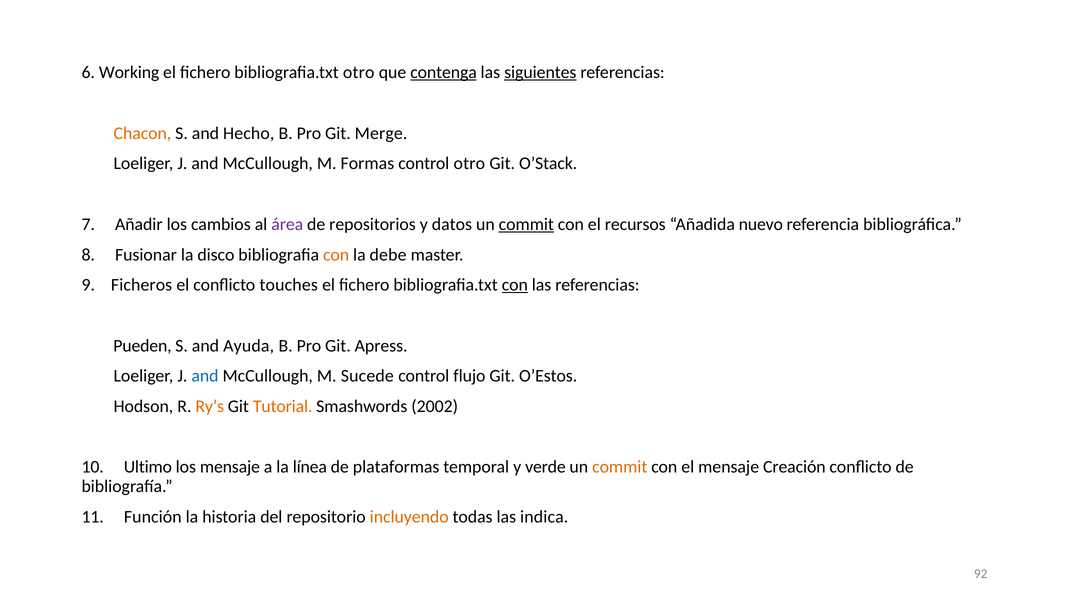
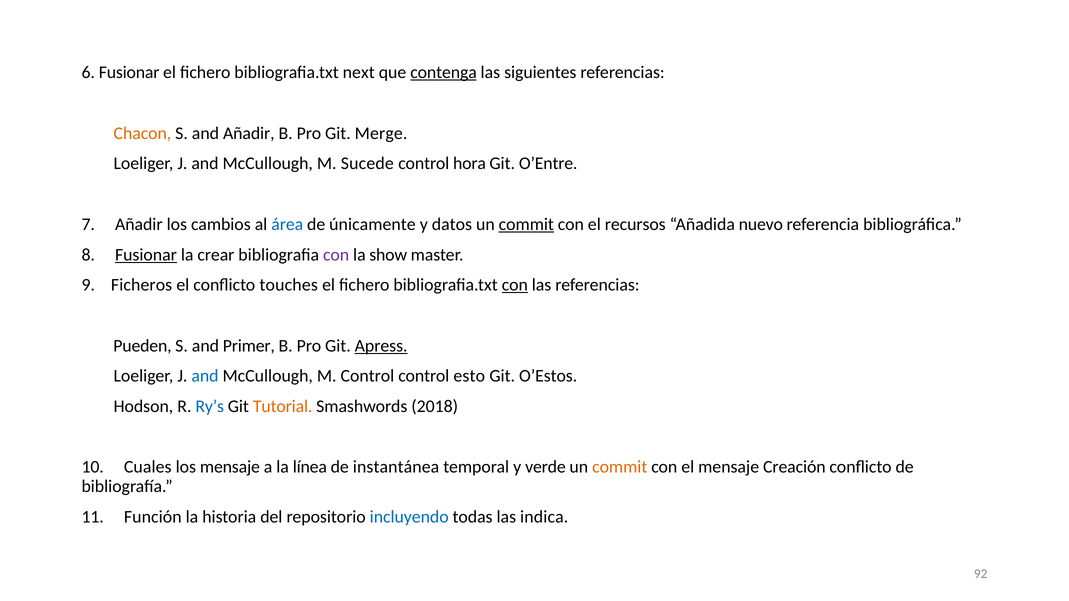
6 Working: Working -> Fusionar
bibliografia.txt otro: otro -> next
siguientes underline: present -> none
and Hecho: Hecho -> Añadir
Formas: Formas -> Sucede
control otro: otro -> hora
O’Stack: O’Stack -> O’Entre
área colour: purple -> blue
repositorios: repositorios -> únicamente
Fusionar at (146, 255) underline: none -> present
disco: disco -> crear
con at (336, 255) colour: orange -> purple
debe: debe -> show
Ayuda: Ayuda -> Primer
Apress underline: none -> present
M Sucede: Sucede -> Control
flujo: flujo -> esto
Ry’s colour: orange -> blue
2002: 2002 -> 2018
Ultimo: Ultimo -> Cuales
plataformas: plataformas -> instantánea
incluyendo colour: orange -> blue
